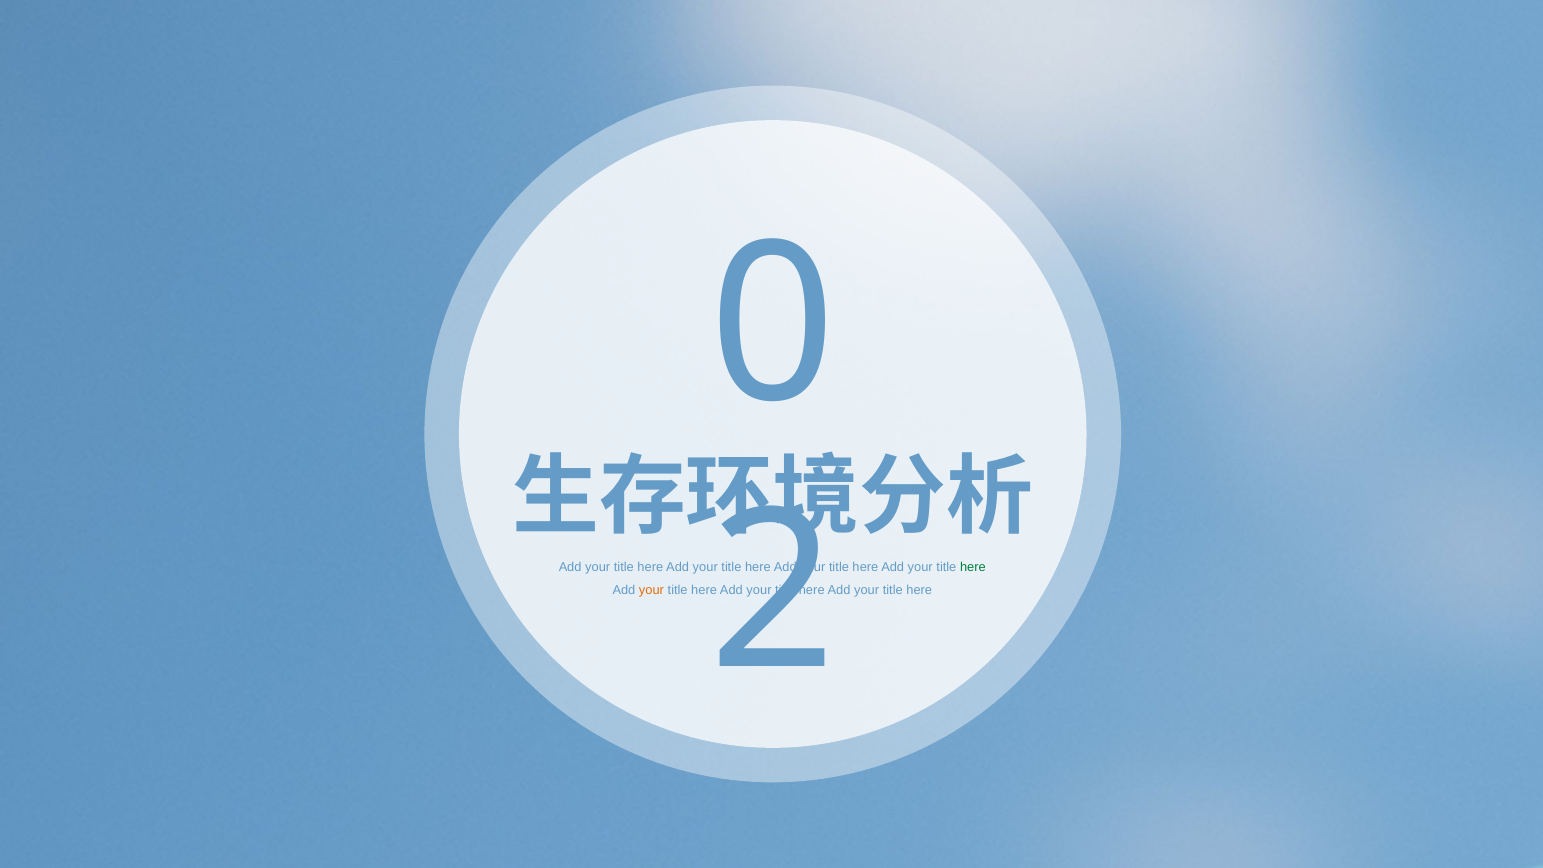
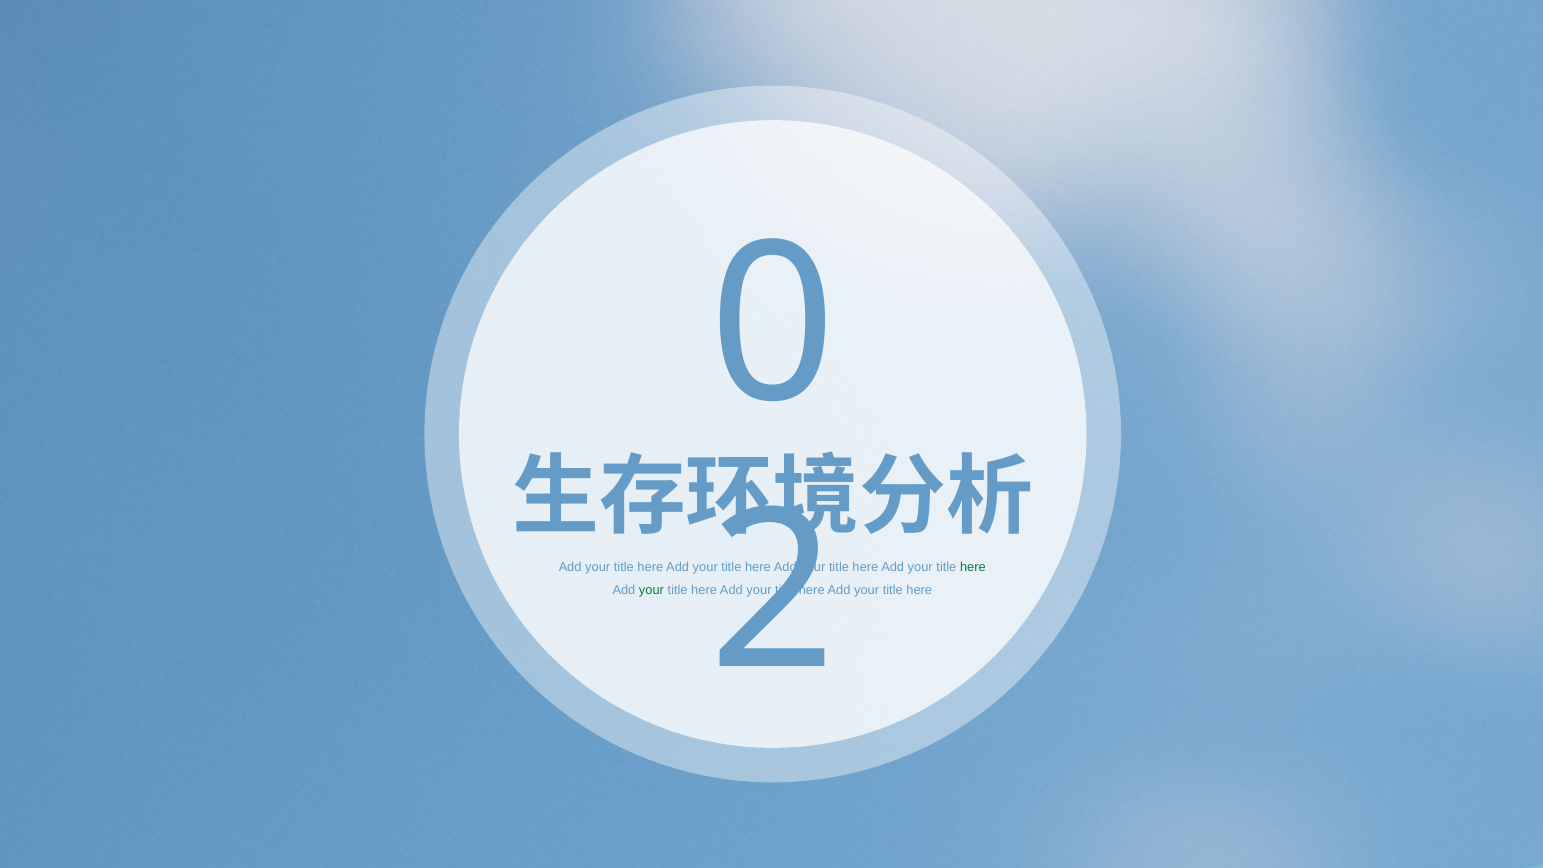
your at (651, 591) colour: orange -> green
